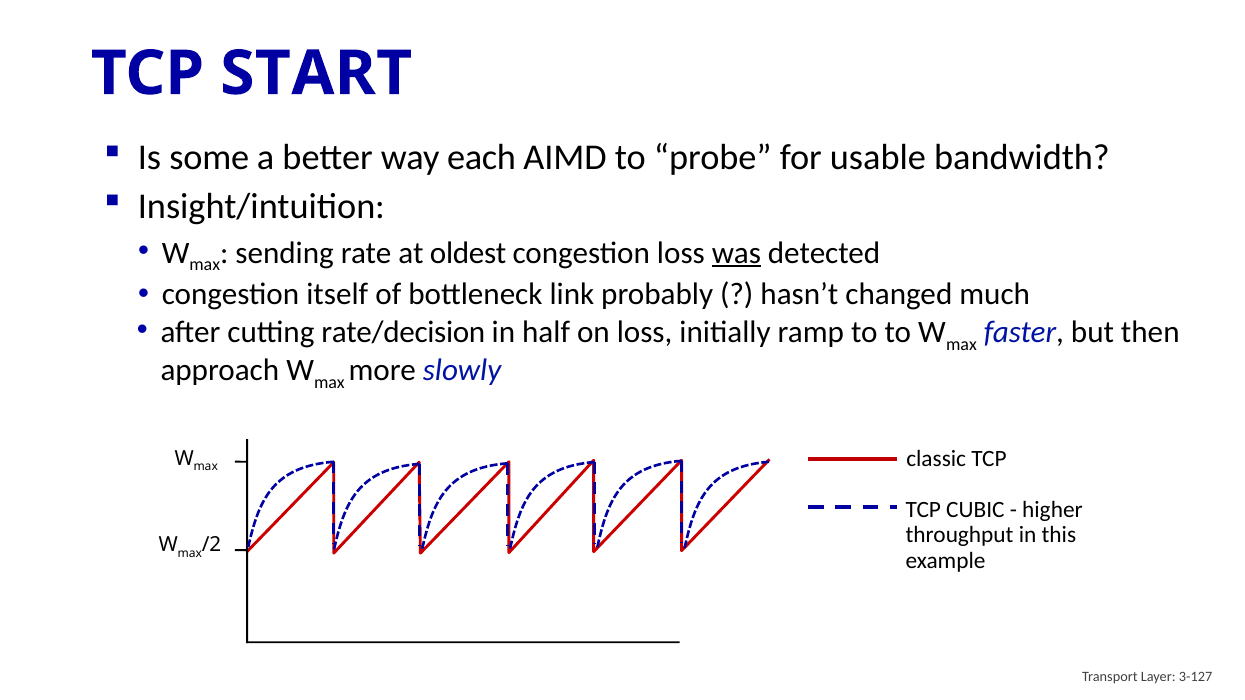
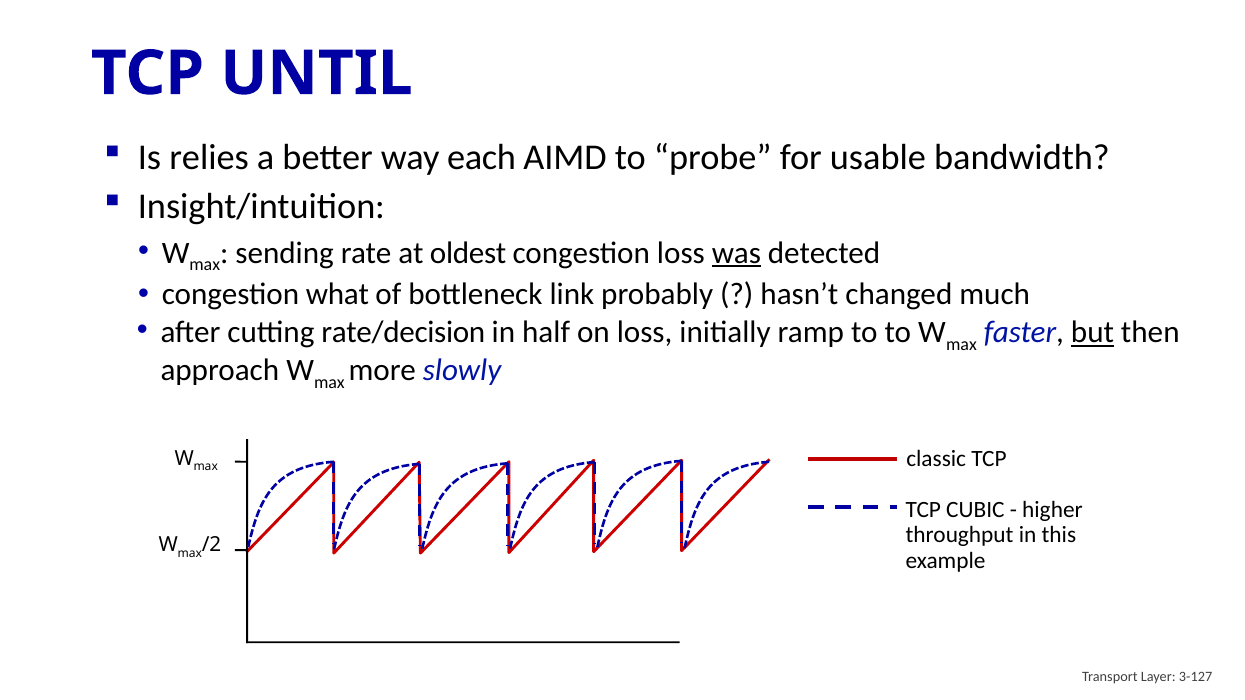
START: START -> UNTIL
some: some -> relies
itself: itself -> what
but underline: none -> present
